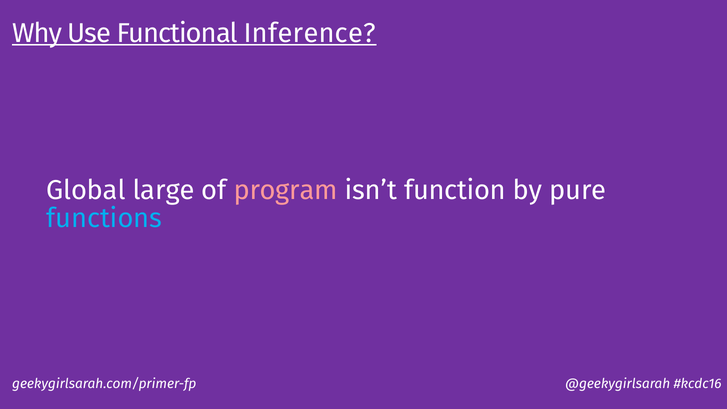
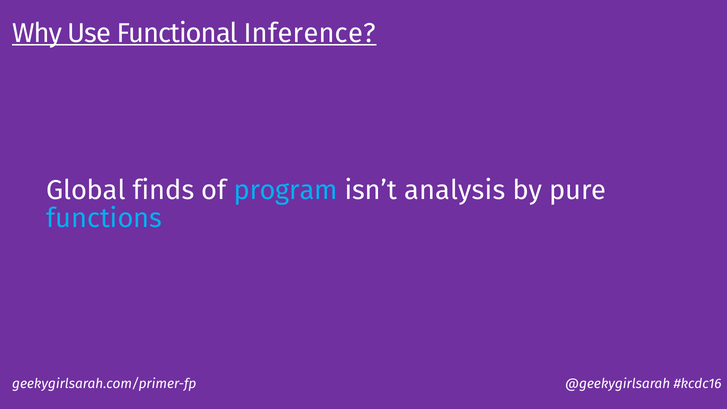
large: large -> finds
program colour: pink -> light blue
function: function -> analysis
